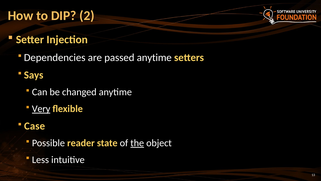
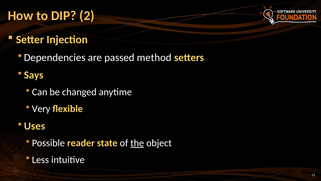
passed anytime: anytime -> method
Very underline: present -> none
Case: Case -> Uses
